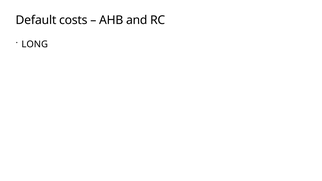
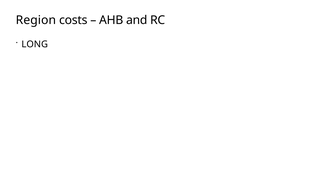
Default: Default -> Region
